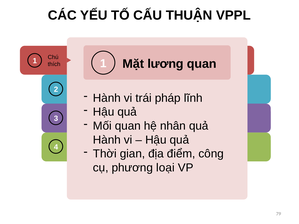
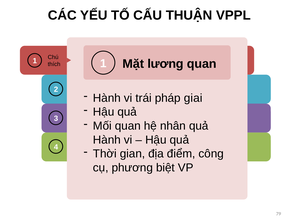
lĩnh: lĩnh -> giai
loại: loại -> biệt
